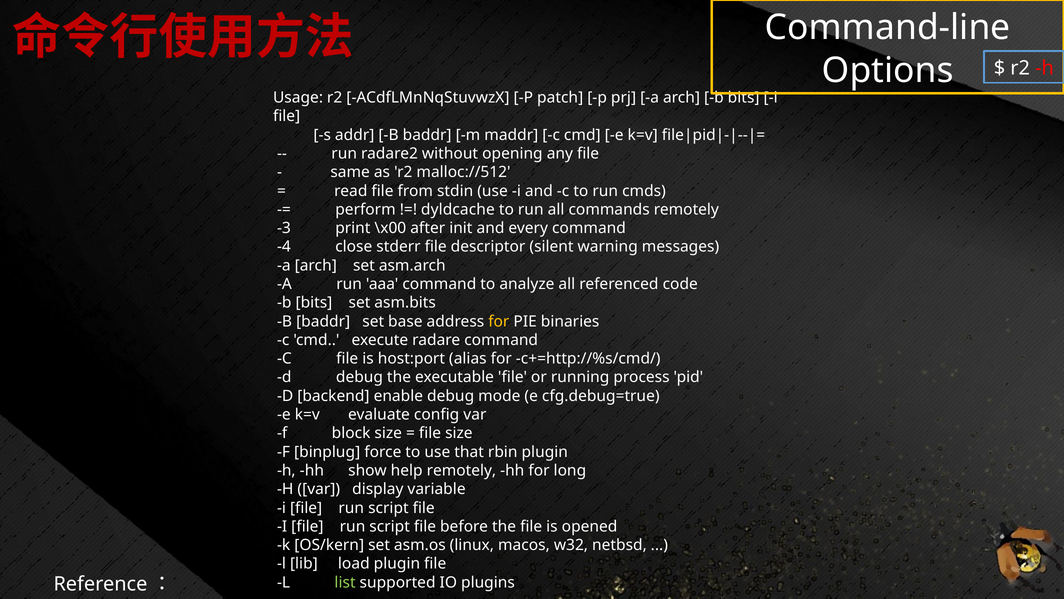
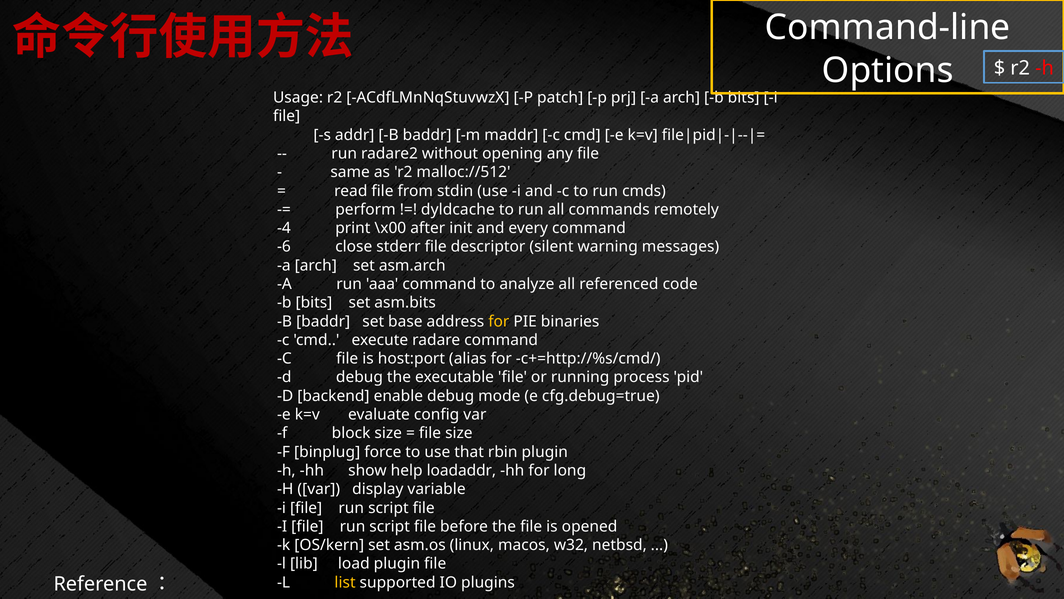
-3: -3 -> -4
-4: -4 -> -6
help remotely: remotely -> loadaddr
list colour: light green -> yellow
